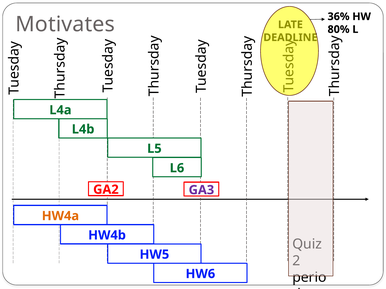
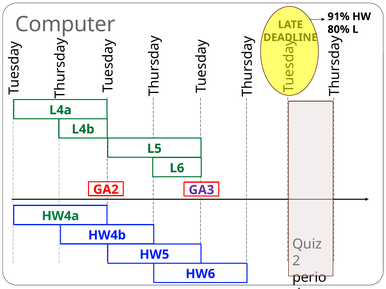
36%: 36% -> 91%
Motivates: Motivates -> Computer
HW4a colour: orange -> green
